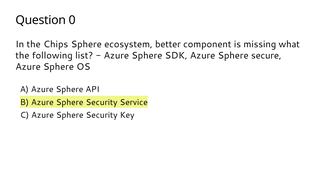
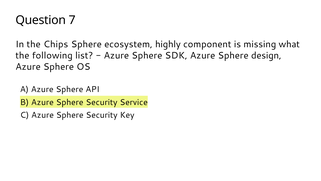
0: 0 -> 7
better: better -> highly
secure: secure -> design
